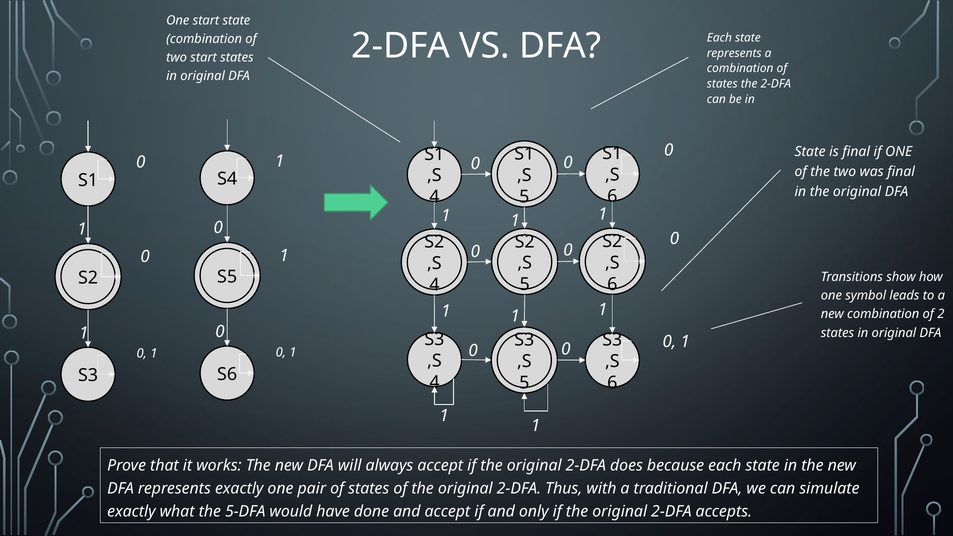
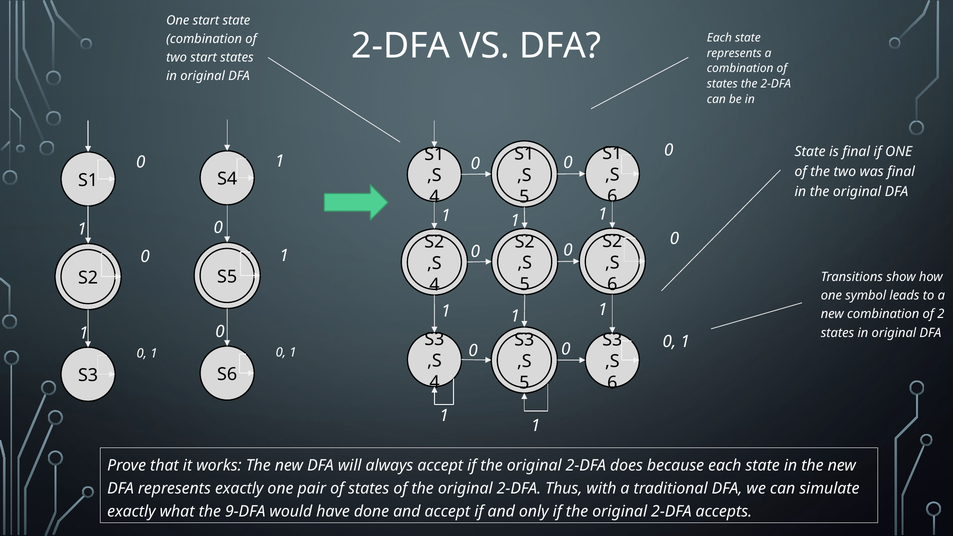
5-DFA: 5-DFA -> 9-DFA
